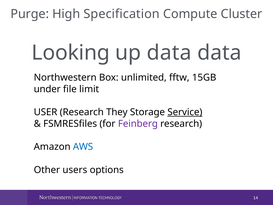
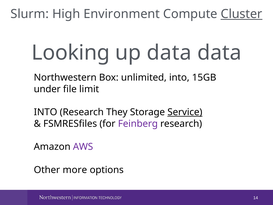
Purge: Purge -> Slurm
Specification: Specification -> Environment
Cluster underline: none -> present
unlimited fftw: fftw -> into
USER at (46, 112): USER -> INTO
AWS colour: blue -> purple
users: users -> more
